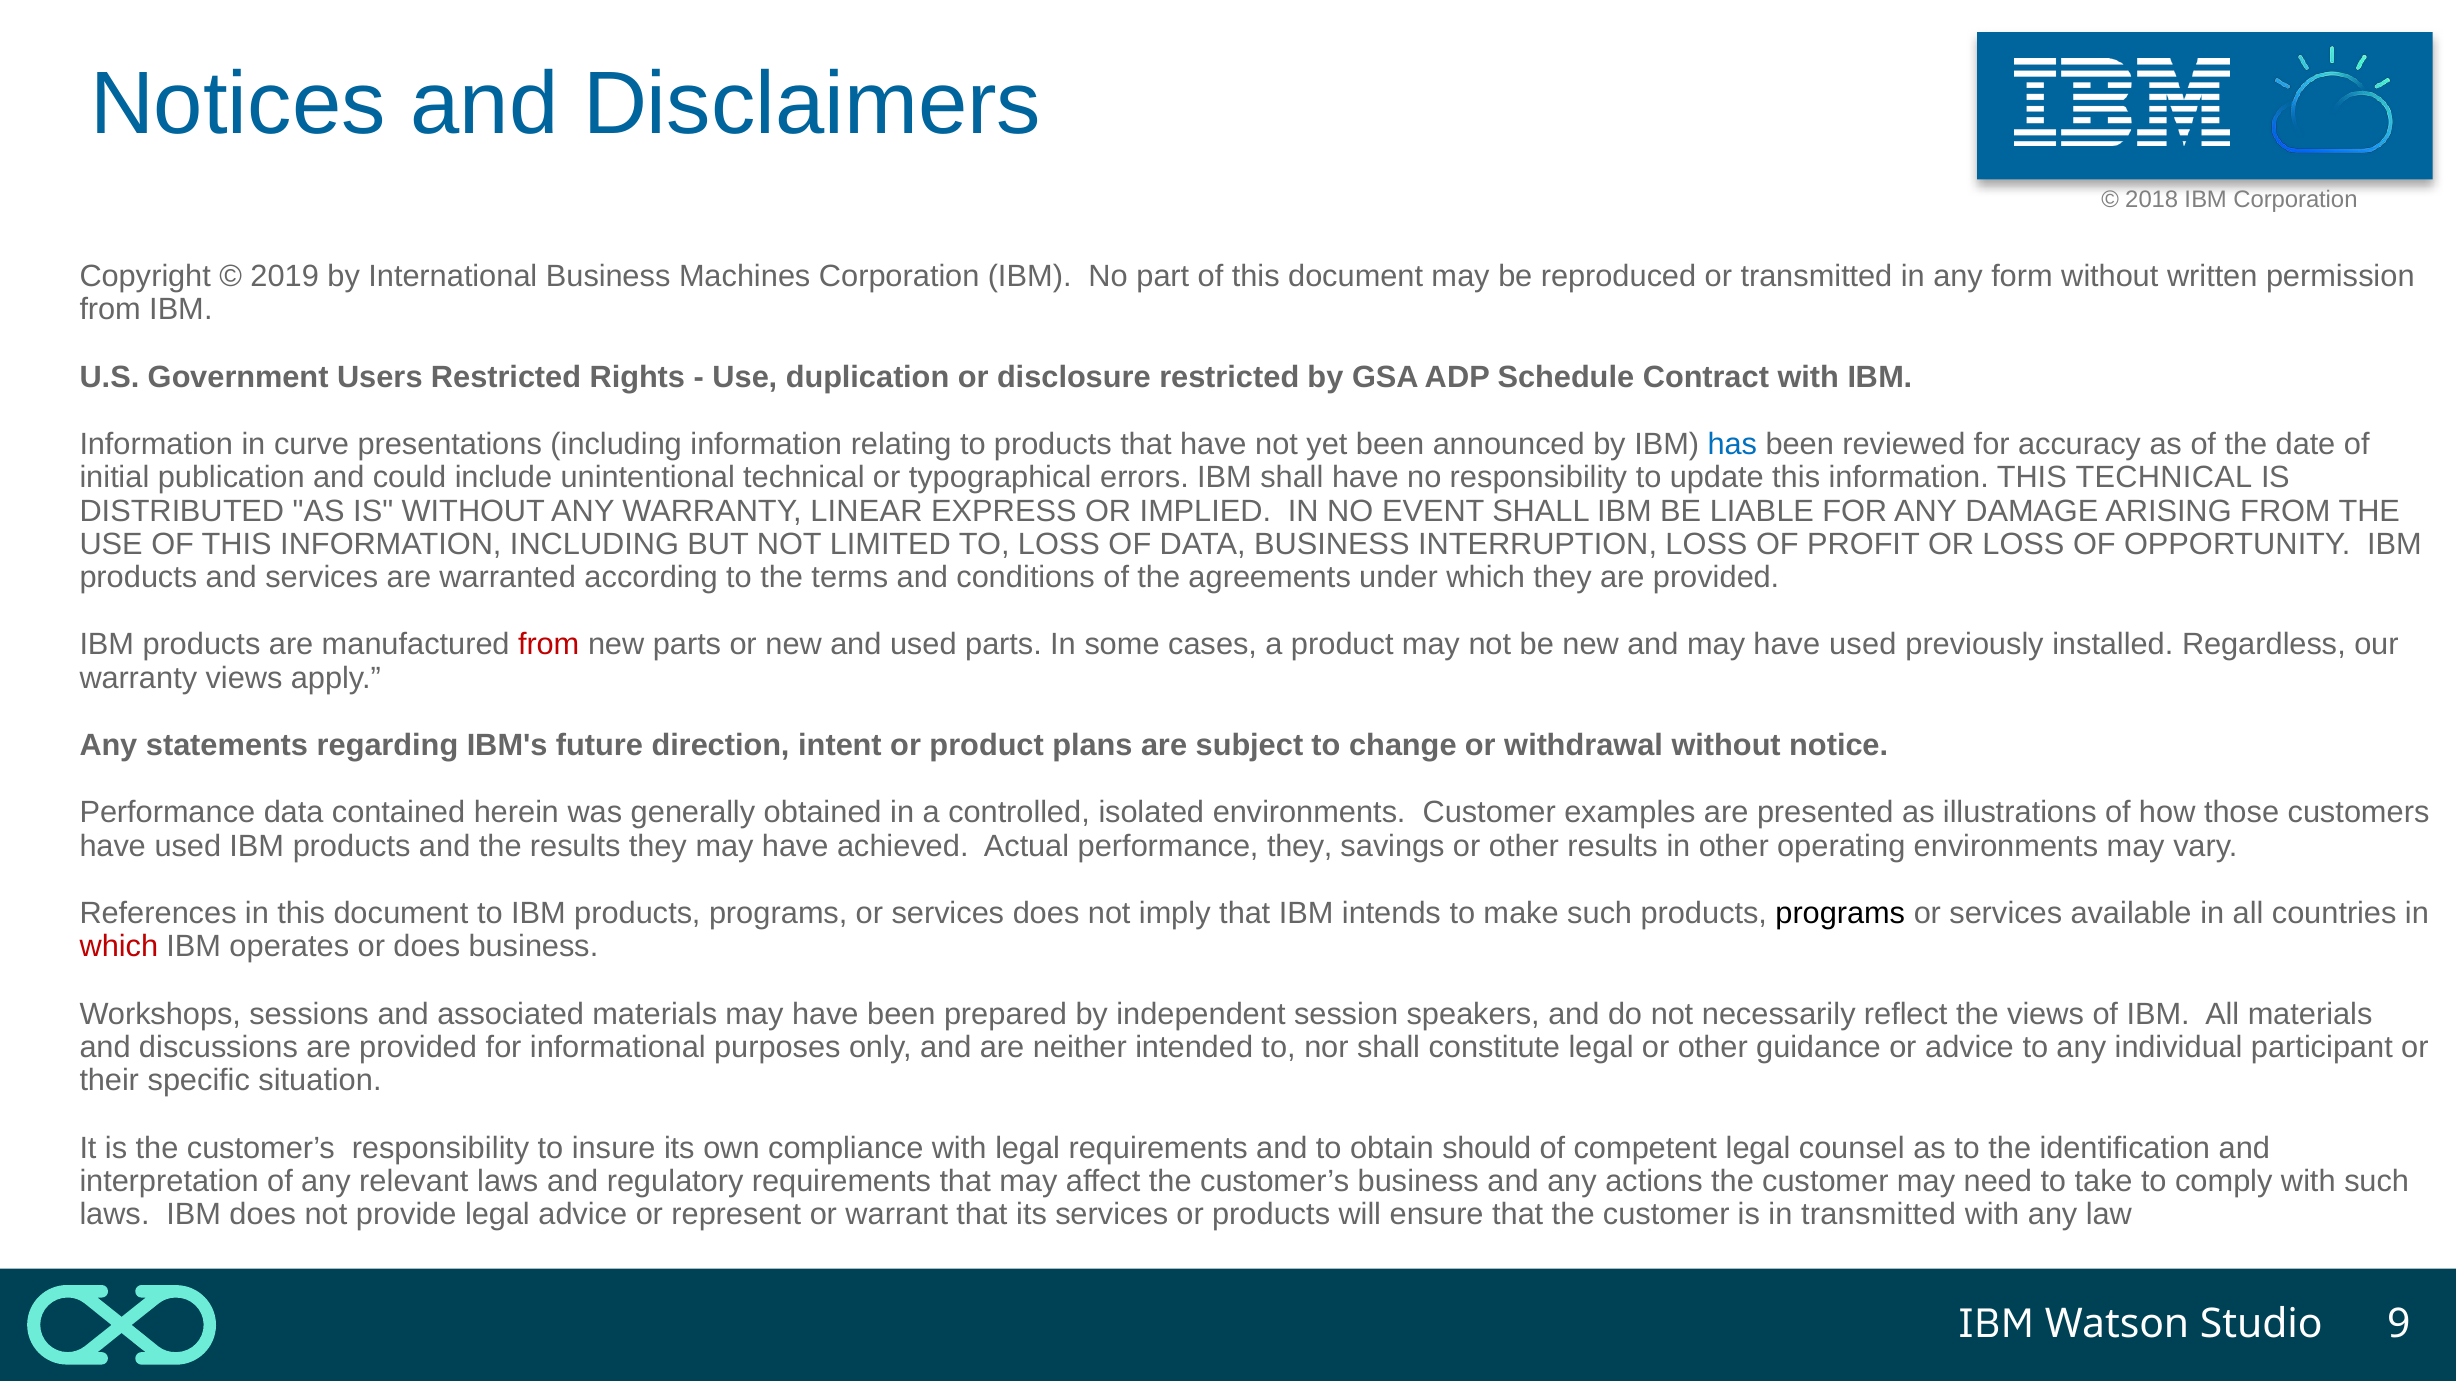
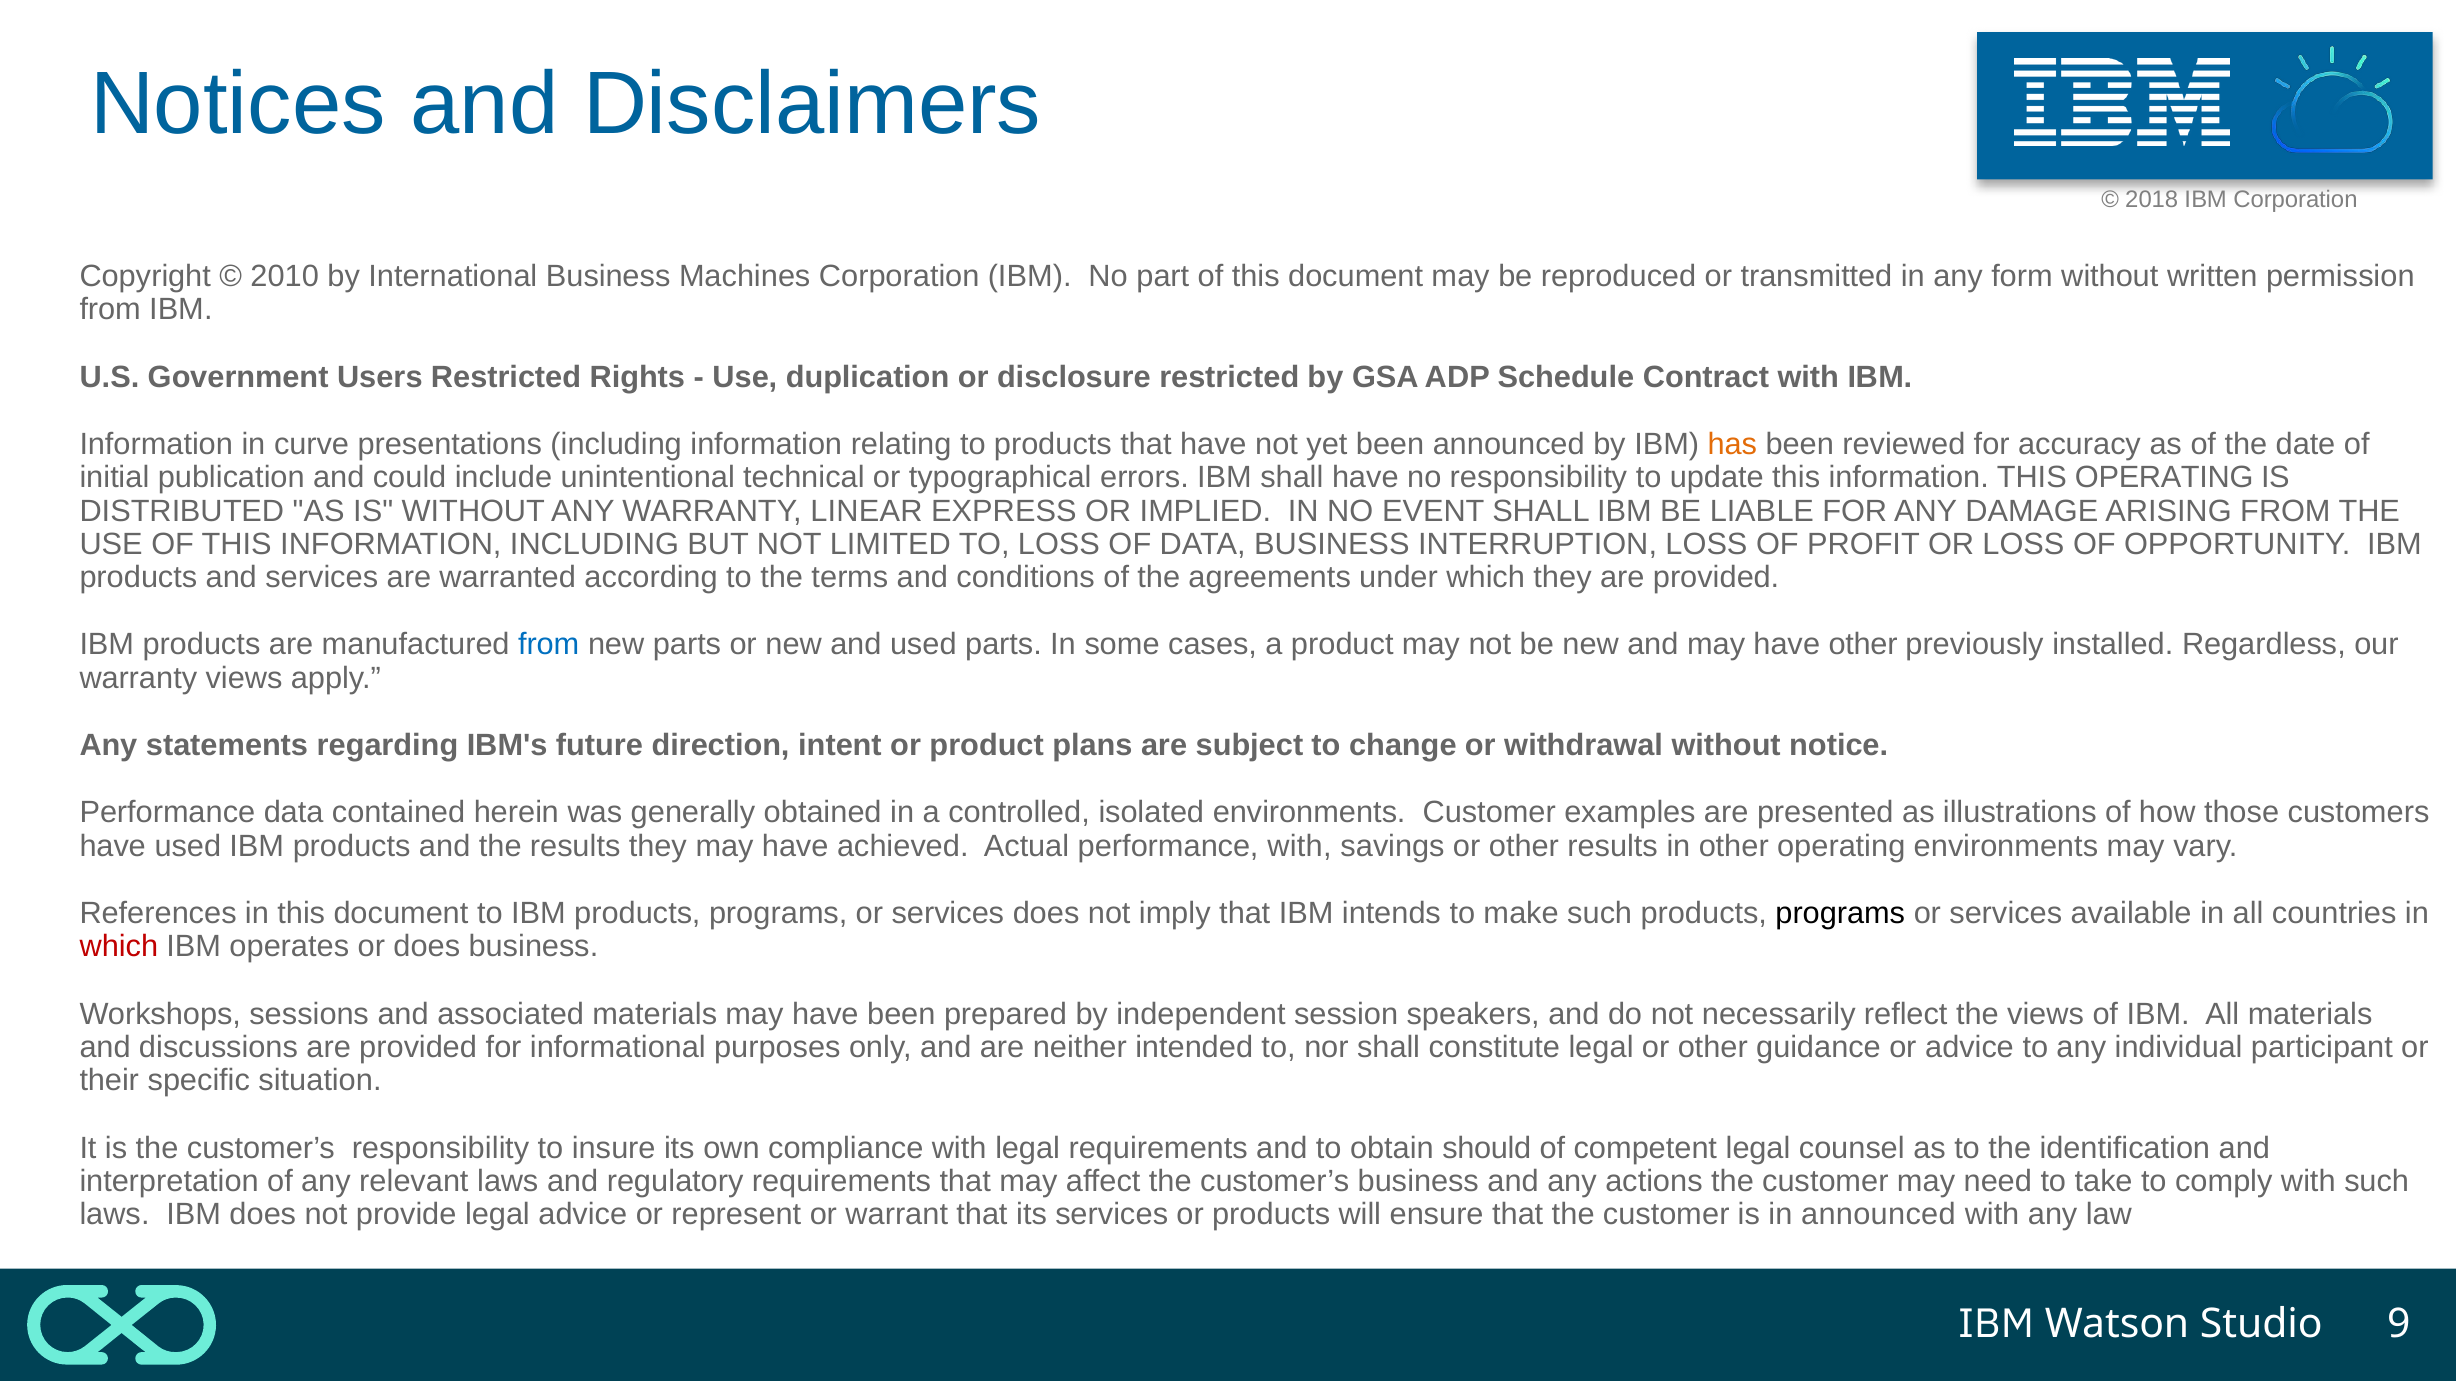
2019: 2019 -> 2010
has colour: blue -> orange
THIS TECHNICAL: TECHNICAL -> OPERATING
from at (549, 645) colour: red -> blue
may have used: used -> other
performance they: they -> with
in transmitted: transmitted -> announced
